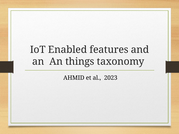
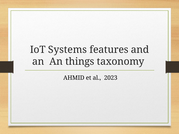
Enabled: Enabled -> Systems
